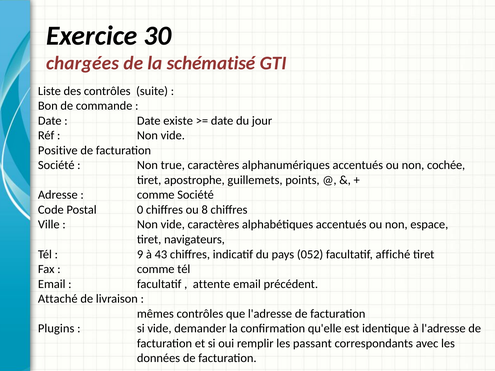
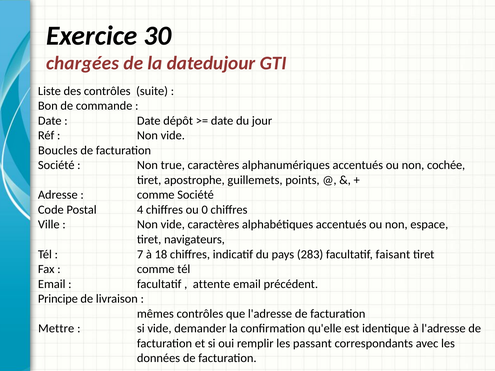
schématisé: schématisé -> datedujour
existe: existe -> dépôt
Positive: Positive -> Boucles
0: 0 -> 4
8: 8 -> 0
9: 9 -> 7
43: 43 -> 18
052: 052 -> 283
affiché: affiché -> faisant
Attaché: Attaché -> Principe
Plugins: Plugins -> Mettre
